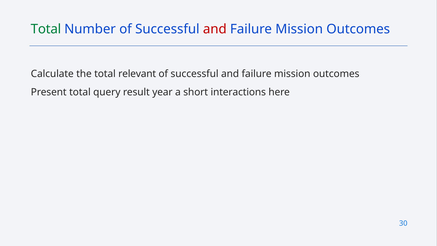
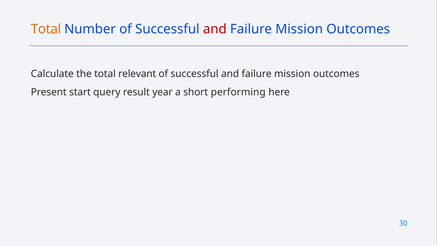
Total at (46, 29) colour: green -> orange
Present total: total -> start
interactions: interactions -> performing
